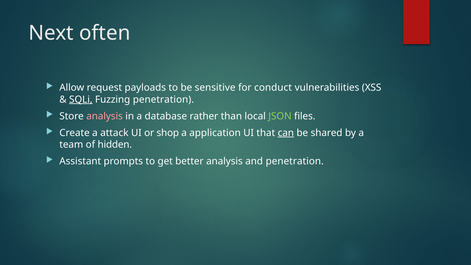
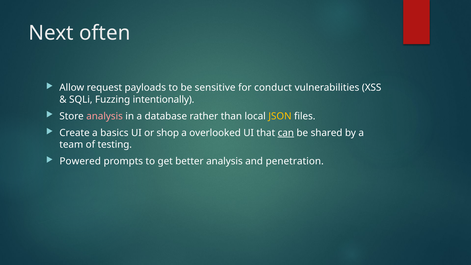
SQLi underline: present -> none
Fuzzing penetration: penetration -> intentionally
JSON colour: light green -> yellow
attack: attack -> basics
application: application -> overlooked
hidden: hidden -> testing
Assistant: Assistant -> Powered
